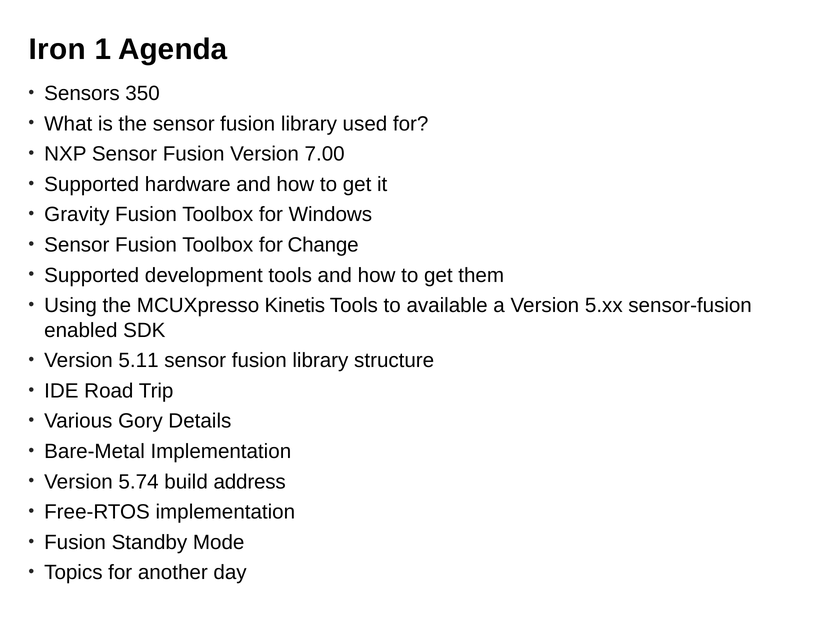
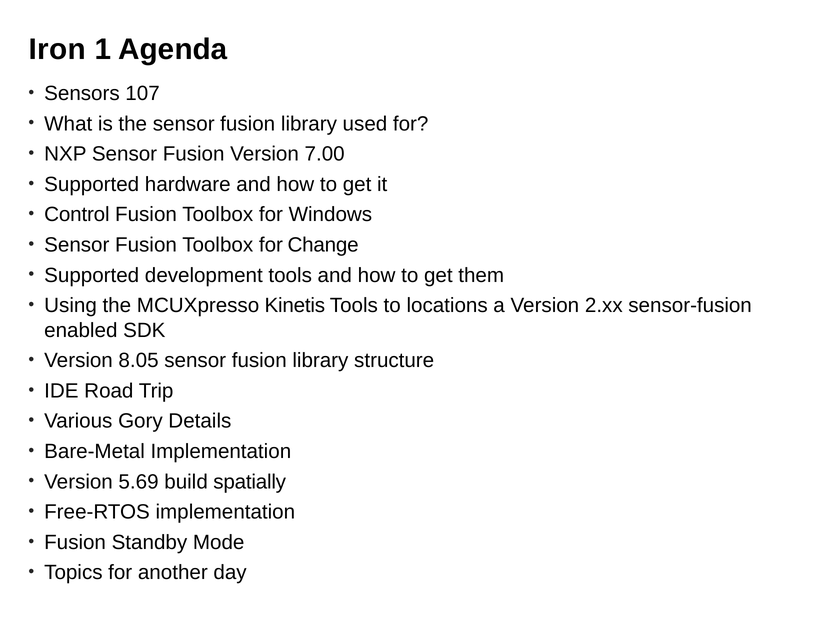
350: 350 -> 107
Gravity: Gravity -> Control
available: available -> locations
5.xx: 5.xx -> 2.xx
5.11: 5.11 -> 8.05
5.74: 5.74 -> 5.69
address: address -> spatially
